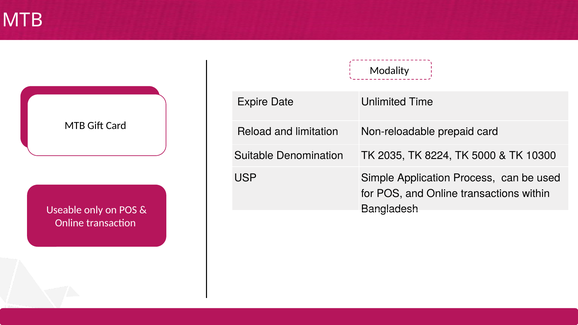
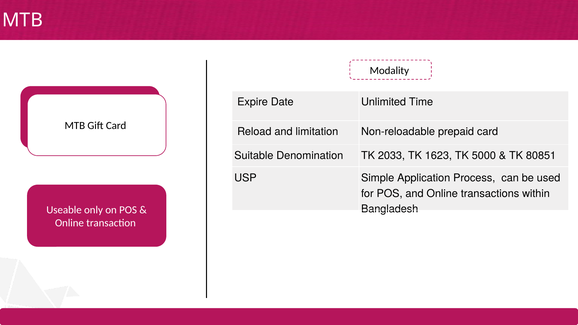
2035: 2035 -> 2033
8224: 8224 -> 1623
10300: 10300 -> 80851
